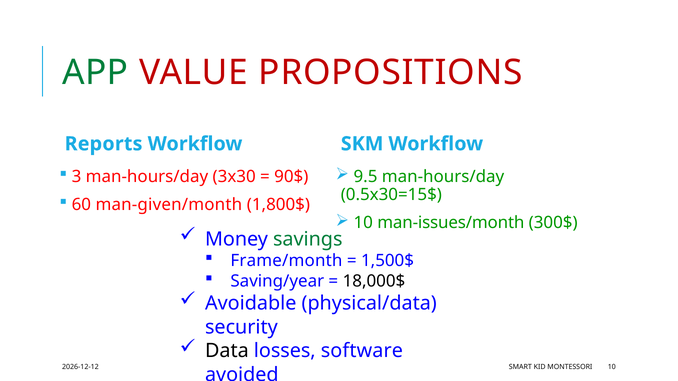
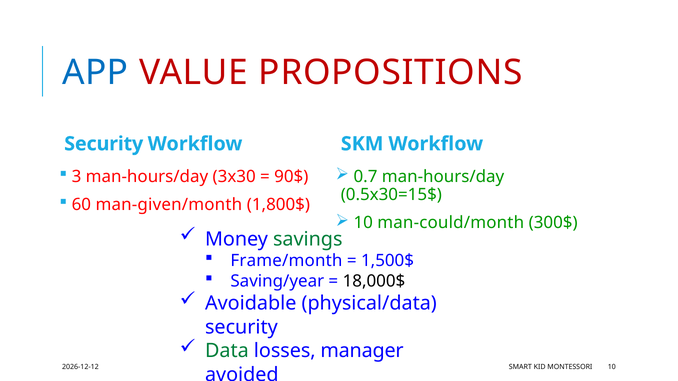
APP colour: green -> blue
Reports at (104, 144): Reports -> Security
9.5: 9.5 -> 0.7
man-issues/month: man-issues/month -> man-could/month
Data colour: black -> green
software: software -> manager
